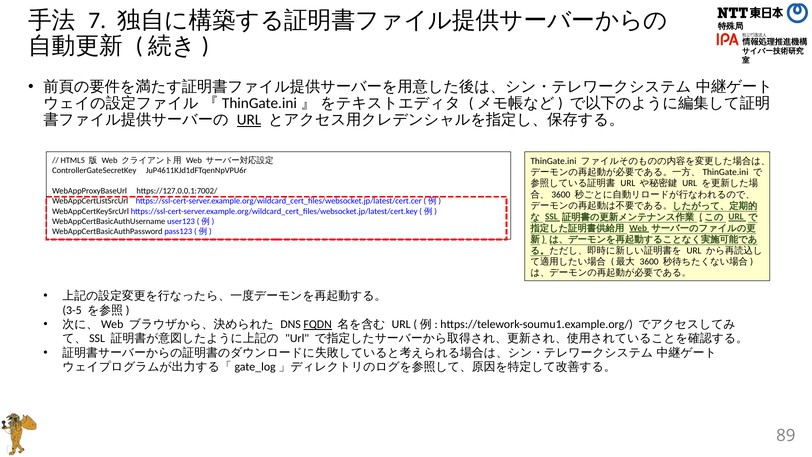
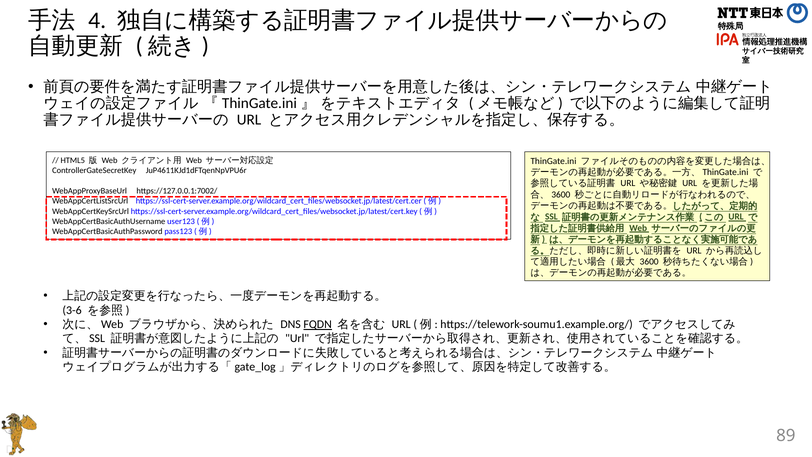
7: 7 -> 4
URL at (249, 120) underline: present -> none
3-5: 3-5 -> 3-6
